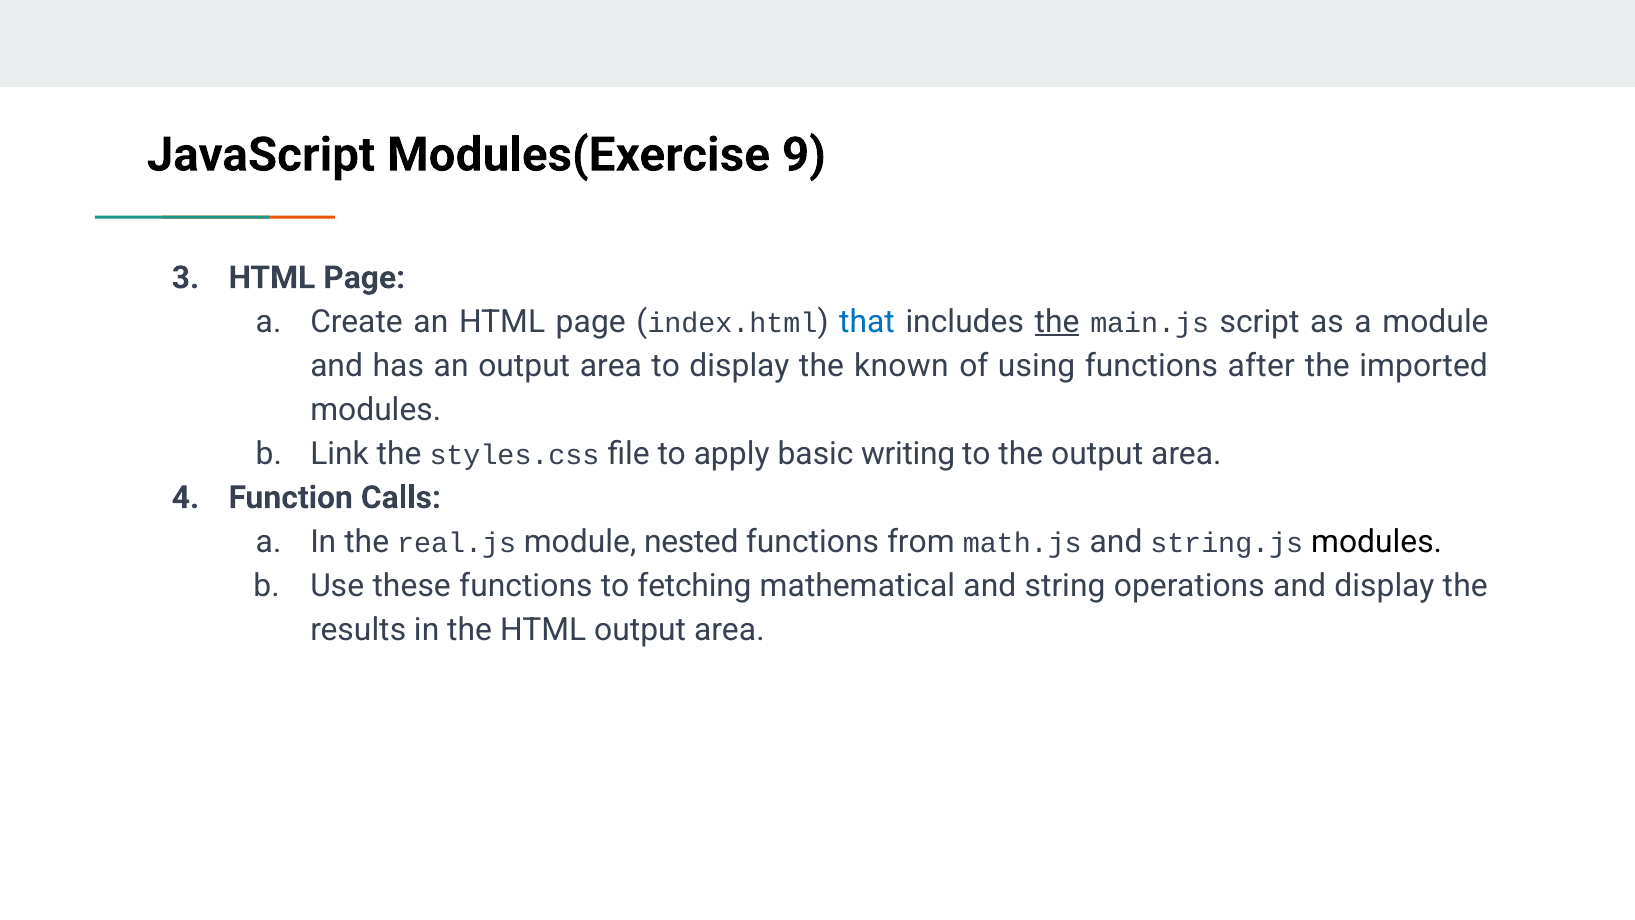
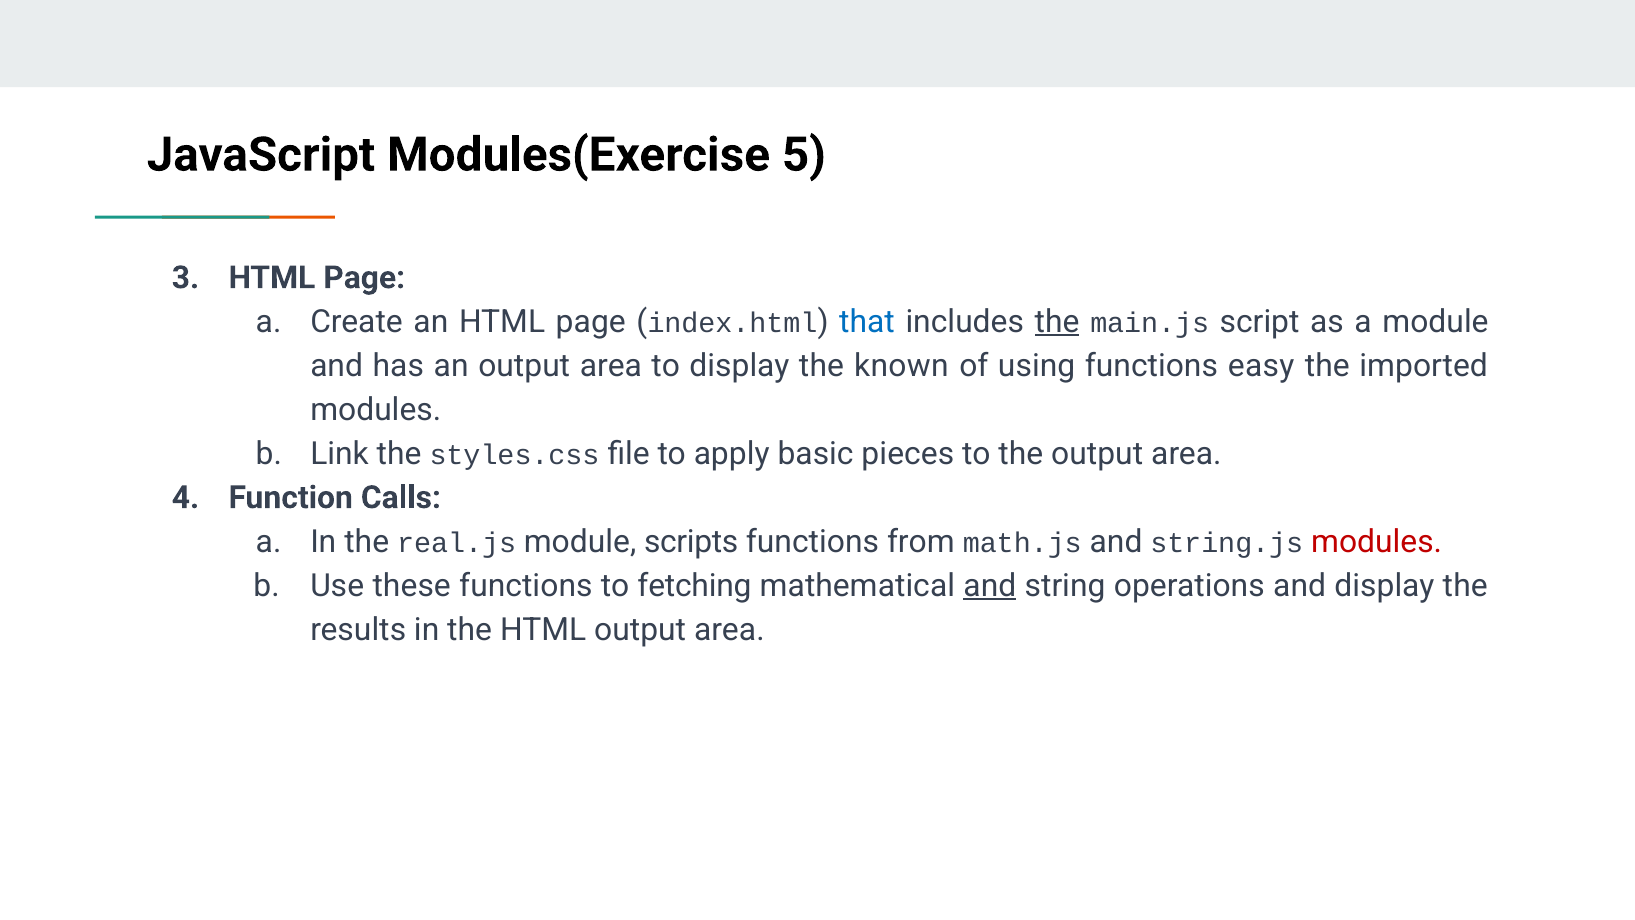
9: 9 -> 5
after: after -> easy
writing: writing -> pieces
nested: nested -> scripts
modules at (1377, 541) colour: black -> red
and at (990, 585) underline: none -> present
